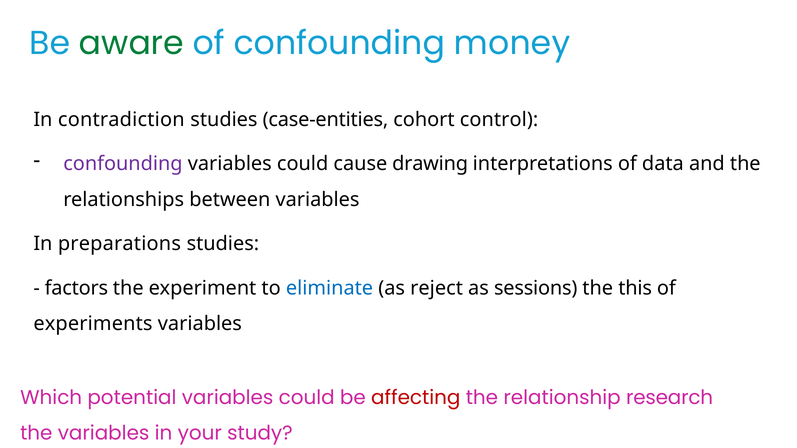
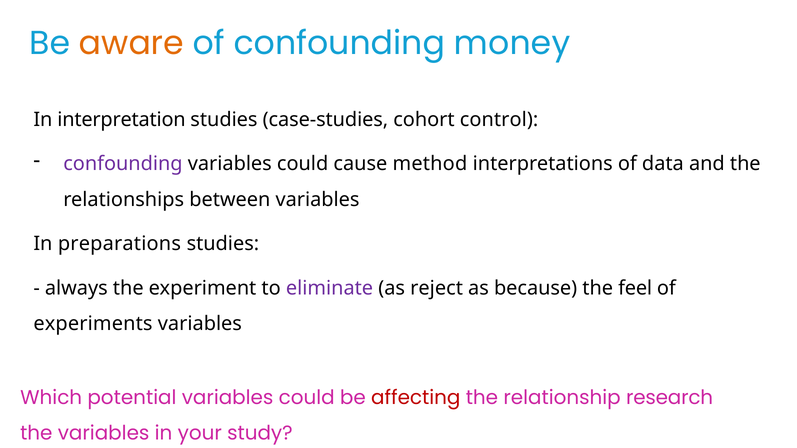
aware colour: green -> orange
contradiction: contradiction -> interpretation
case-entities: case-entities -> case-studies
drawing: drawing -> method
factors: factors -> always
eliminate colour: blue -> purple
sessions: sessions -> because
this: this -> feel
